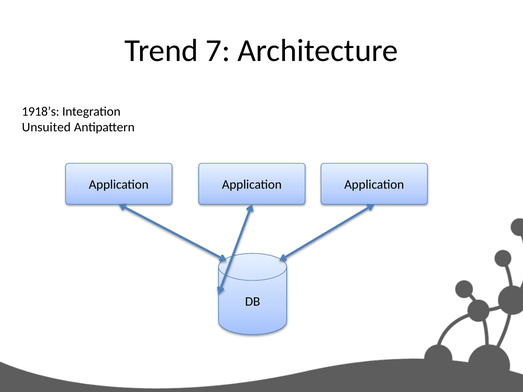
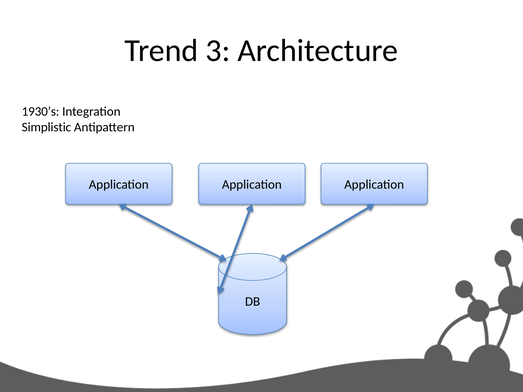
7: 7 -> 3
1918’s: 1918’s -> 1930’s
Unsuited: Unsuited -> Simplistic
